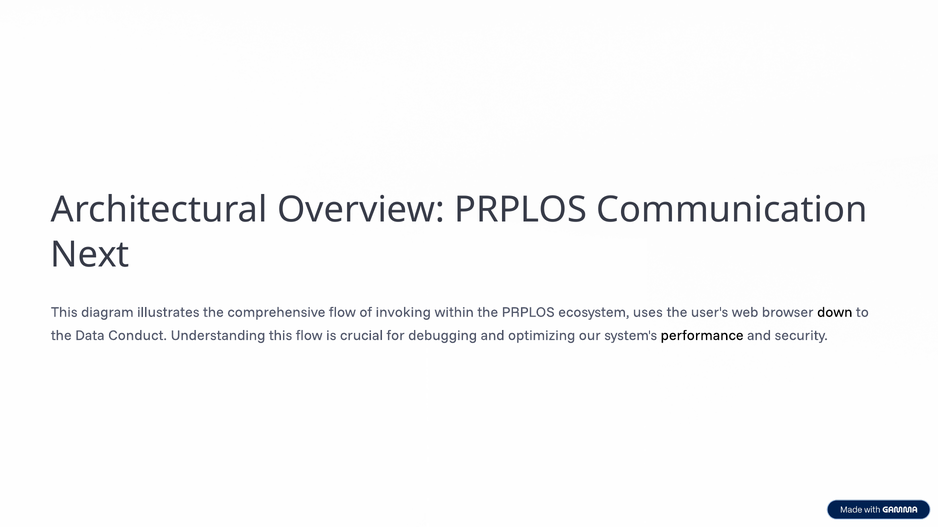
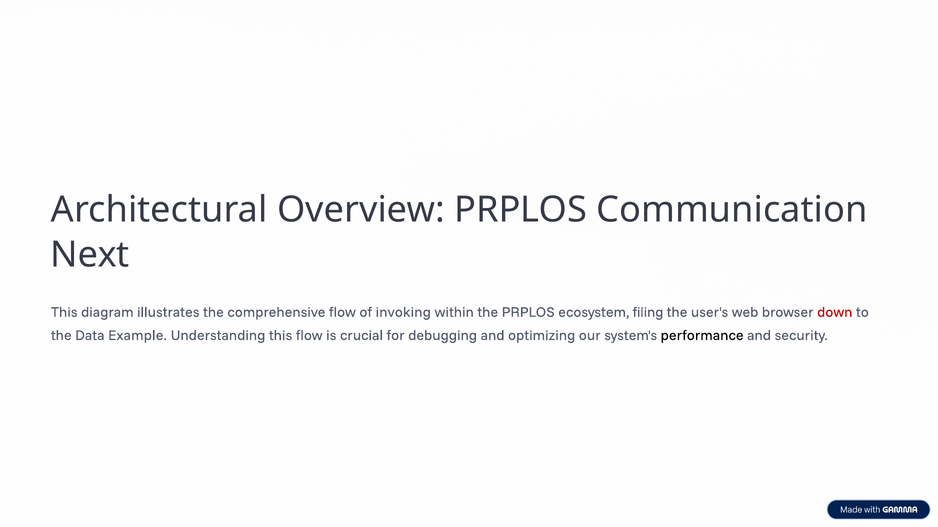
uses: uses -> filing
down colour: black -> red
Conduct: Conduct -> Example
